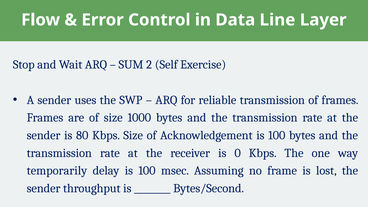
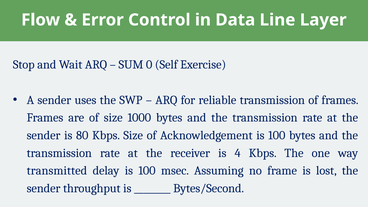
2: 2 -> 0
0: 0 -> 4
temporarily: temporarily -> transmitted
